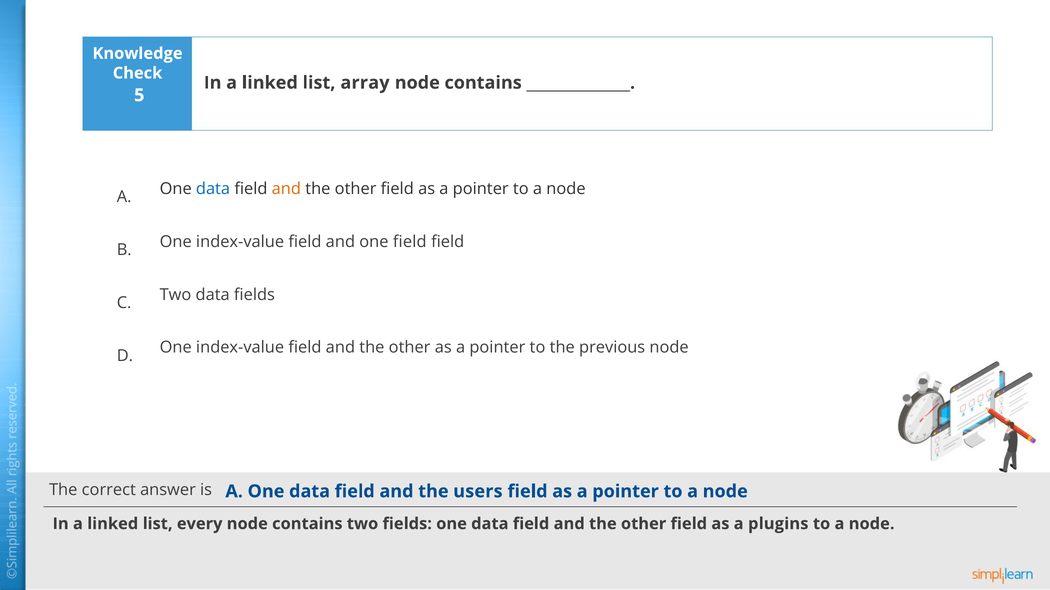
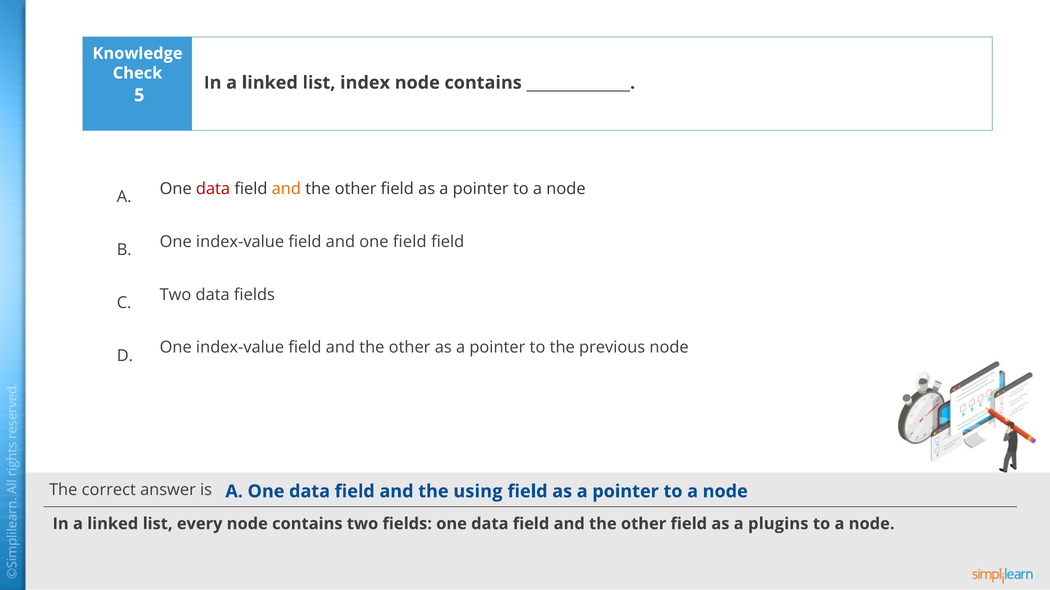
array: array -> index
data at (213, 189) colour: blue -> red
users: users -> using
